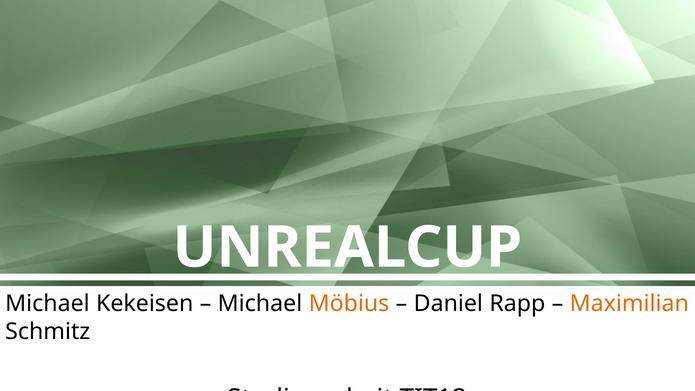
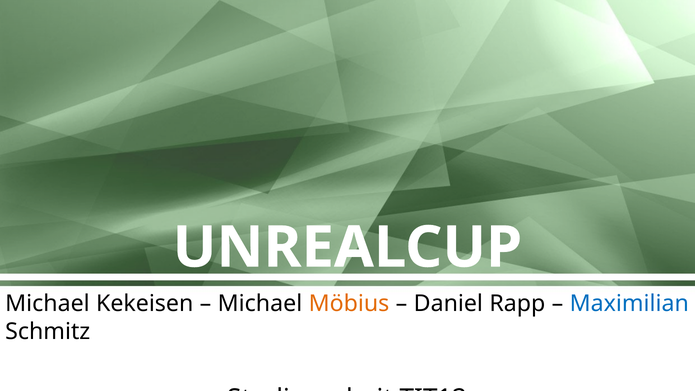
Maximilian colour: orange -> blue
